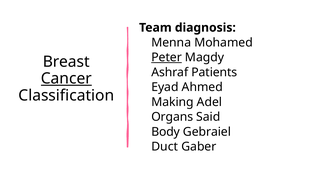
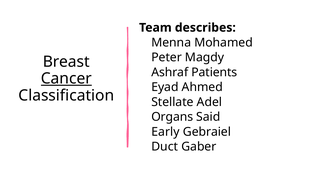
diagnosis: diagnosis -> describes
Peter underline: present -> none
Making: Making -> Stellate
Body: Body -> Early
